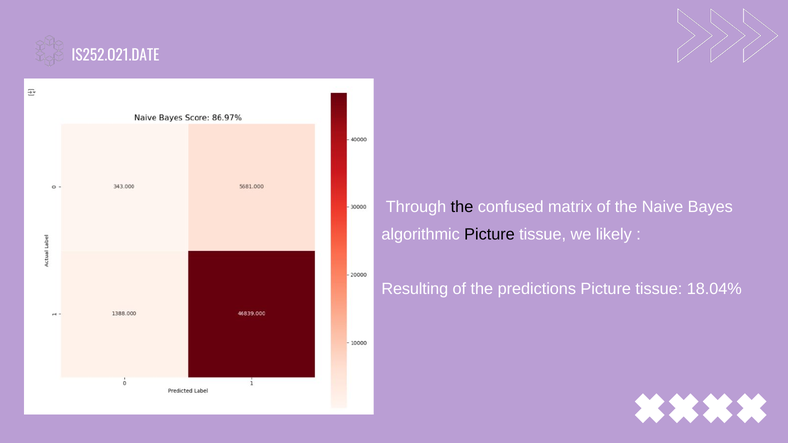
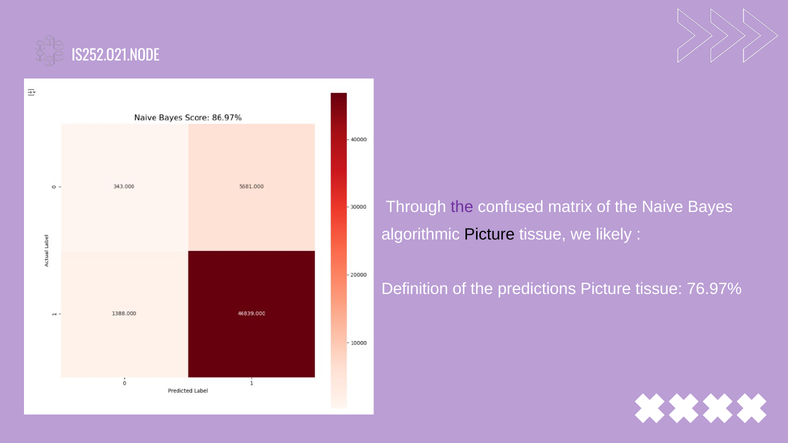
IS252.O21.DATE: IS252.O21.DATE -> IS252.O21.NODE
the at (462, 207) colour: black -> purple
Resulting: Resulting -> Definition
18.04%: 18.04% -> 76.97%
